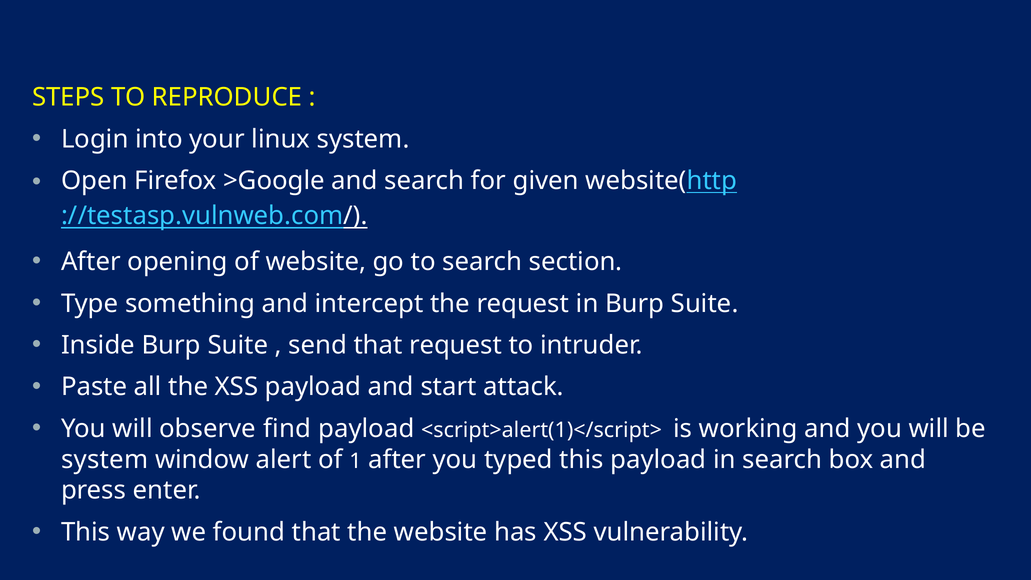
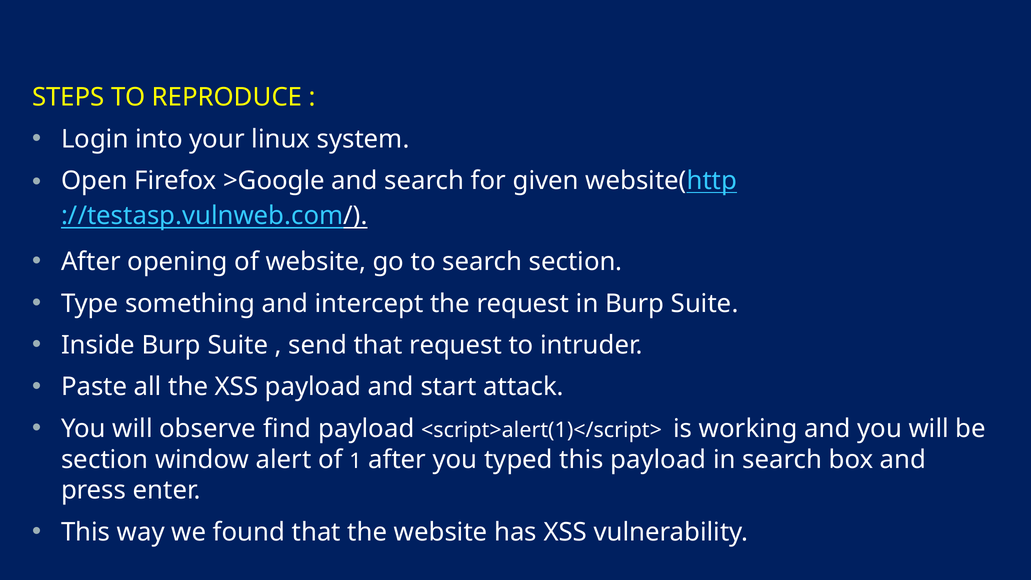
system at (105, 459): system -> section
